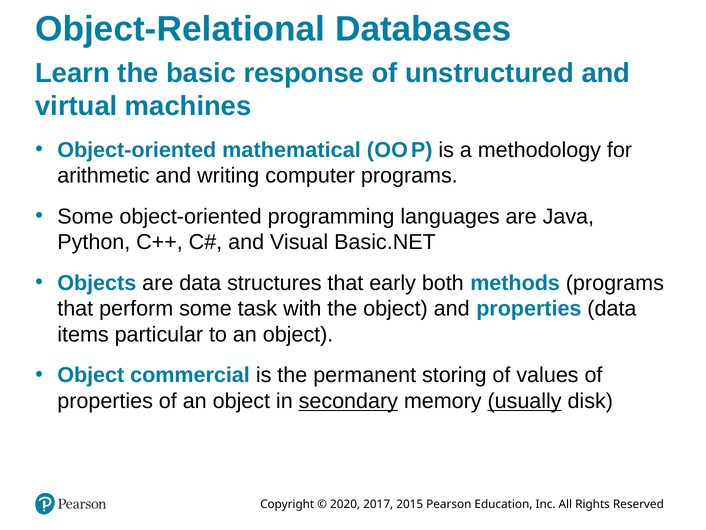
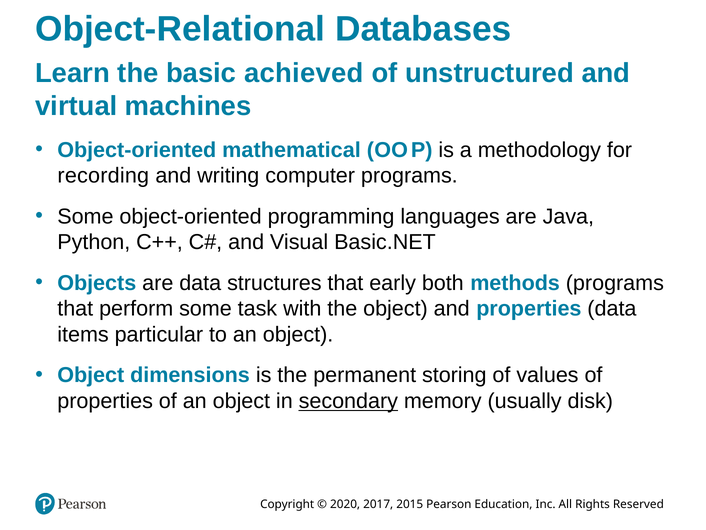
response: response -> achieved
arithmetic: arithmetic -> recording
commercial: commercial -> dimensions
usually underline: present -> none
